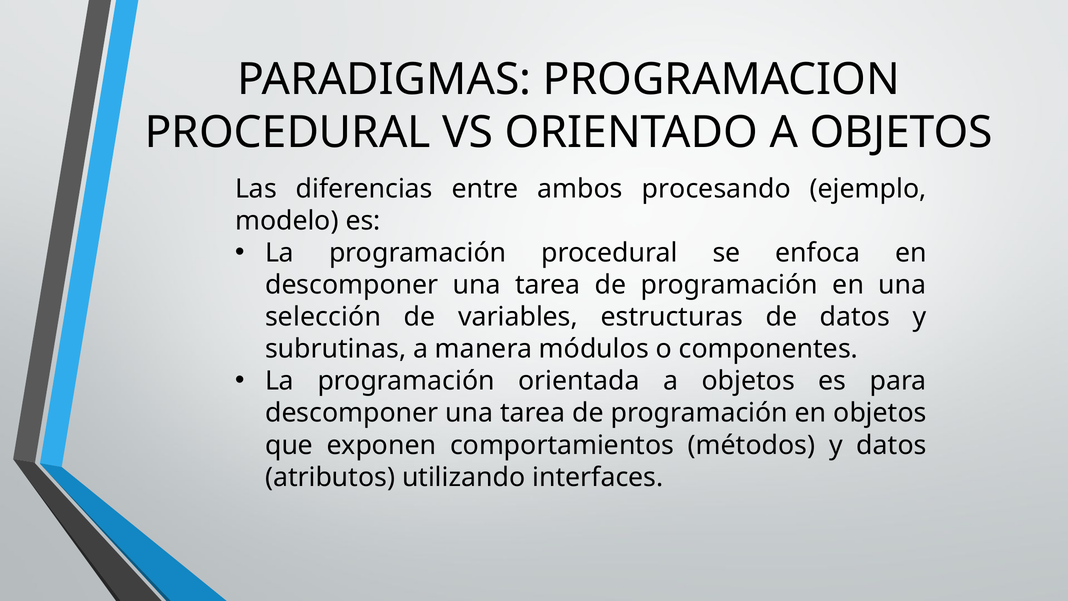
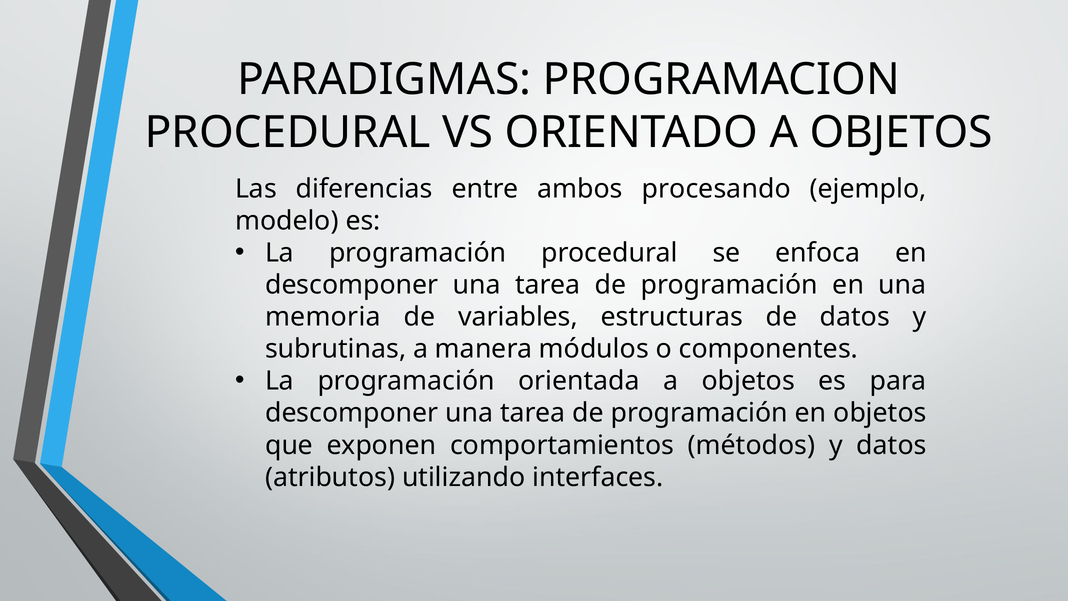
selección: selección -> memoria
